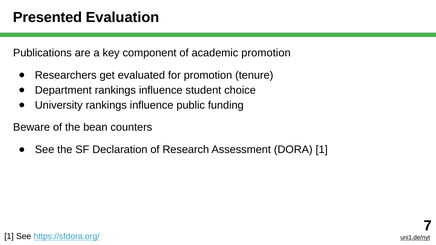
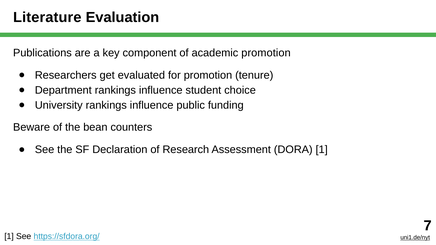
Presented: Presented -> Literature
